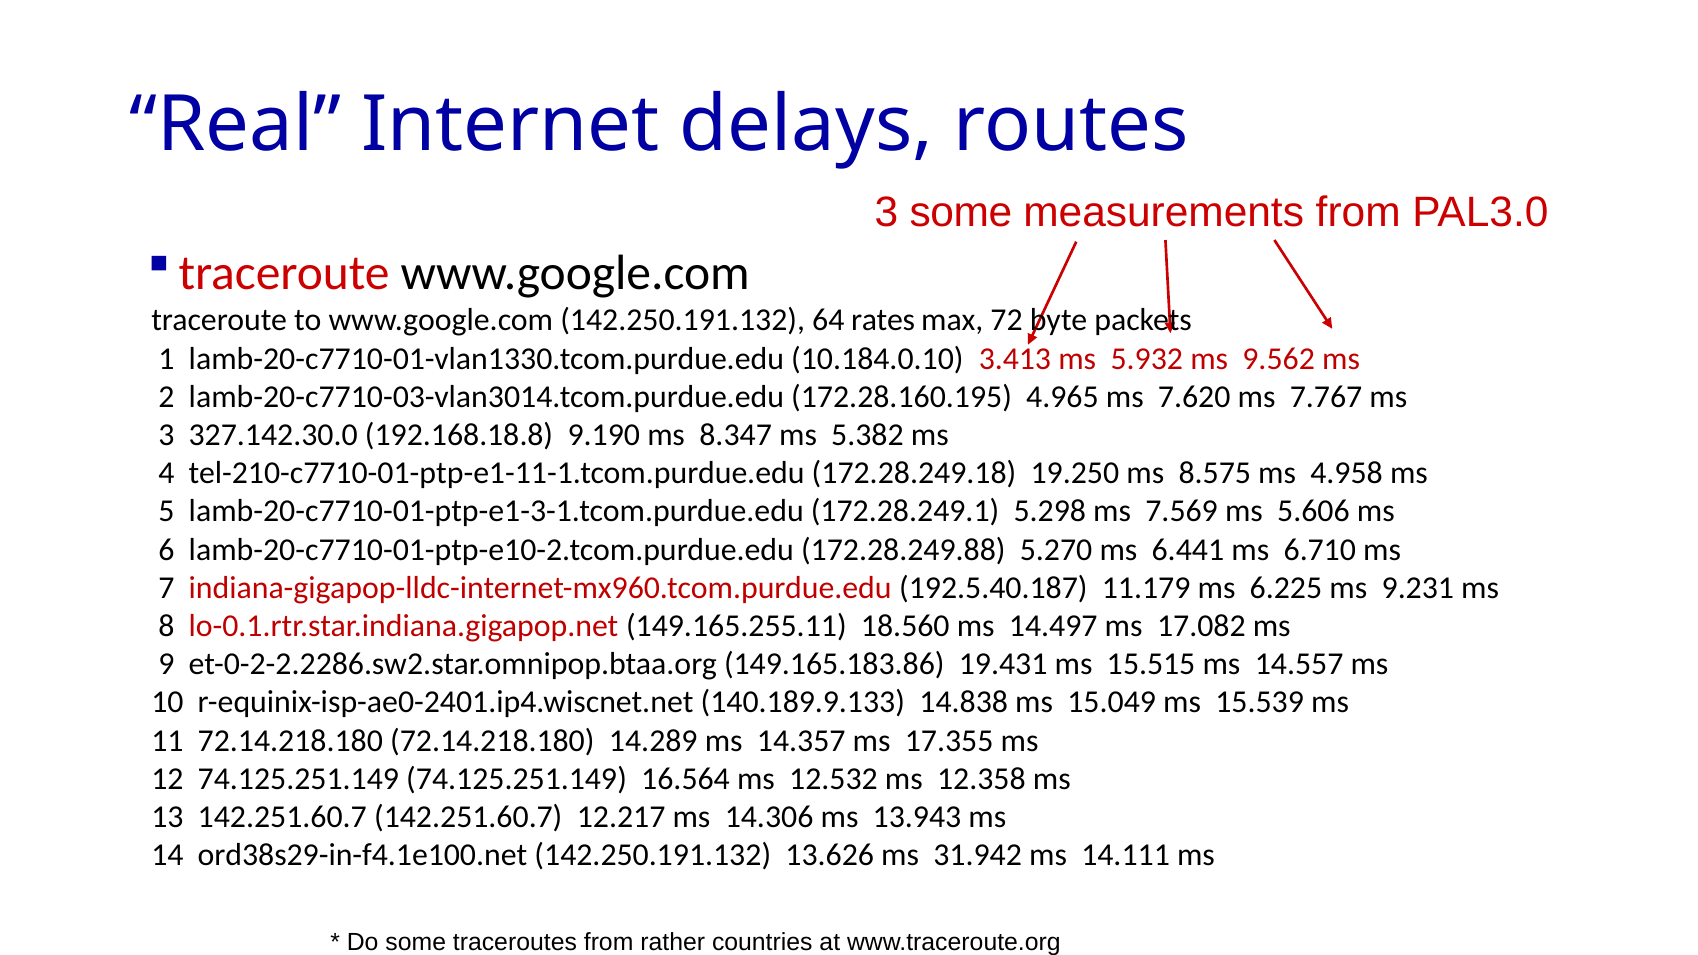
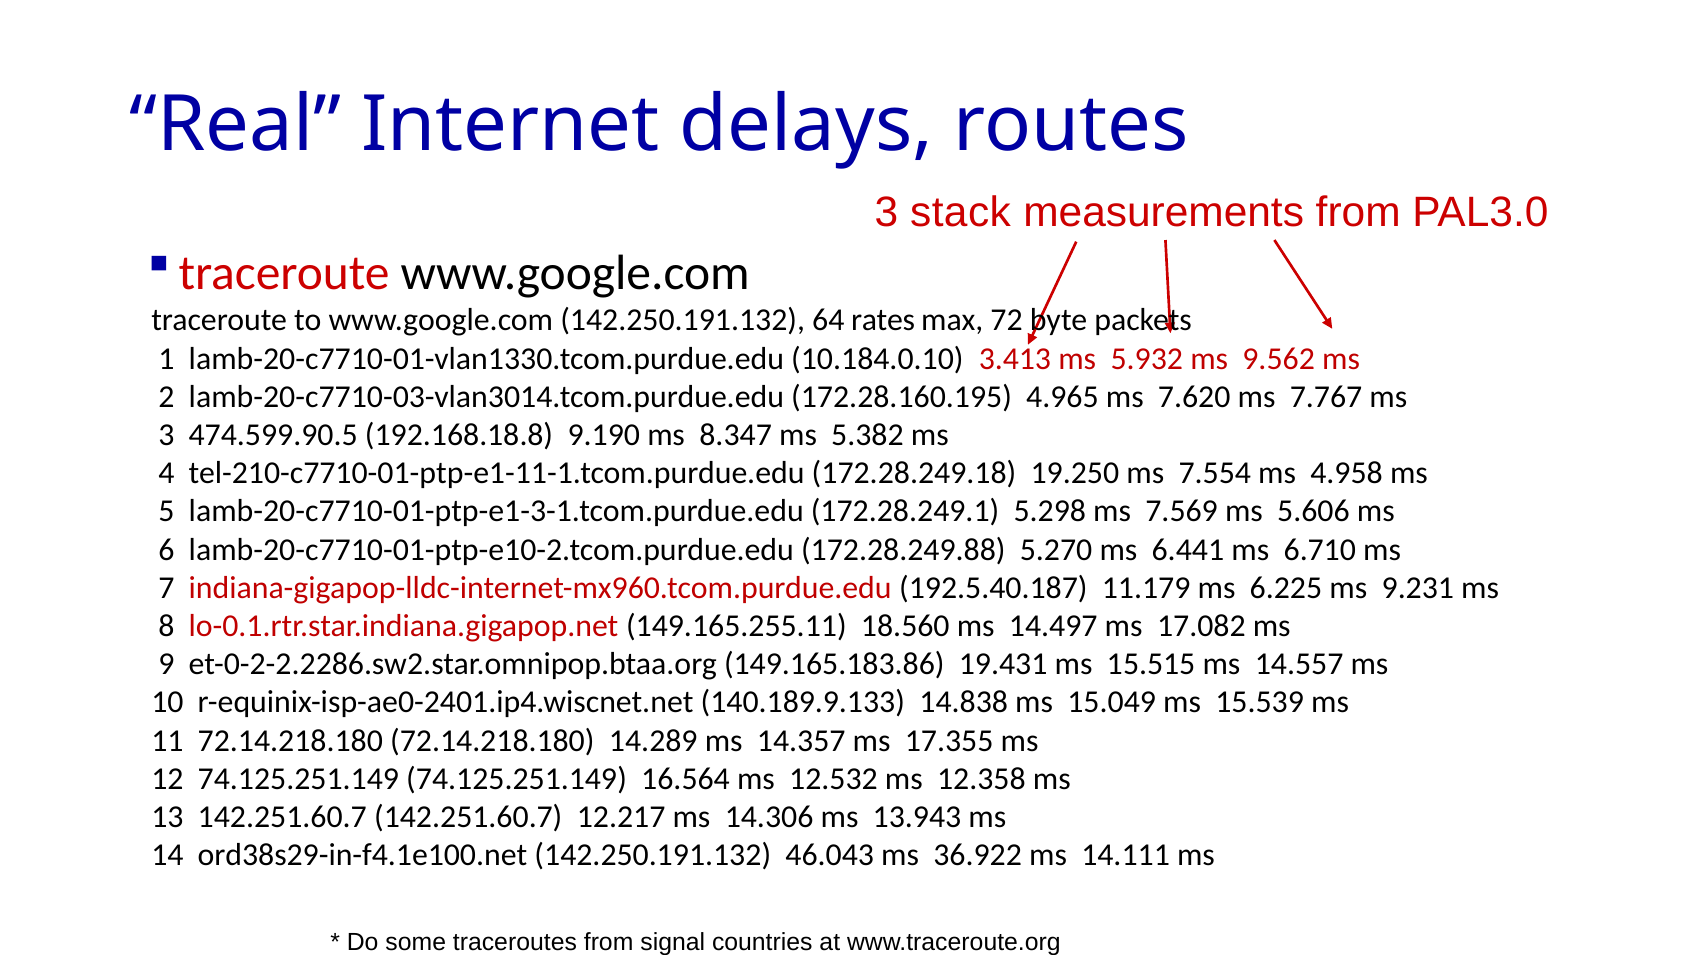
3 some: some -> stack
327.142.30.0: 327.142.30.0 -> 474.599.90.5
8.575: 8.575 -> 7.554
13.626: 13.626 -> 46.043
31.942: 31.942 -> 36.922
rather: rather -> signal
